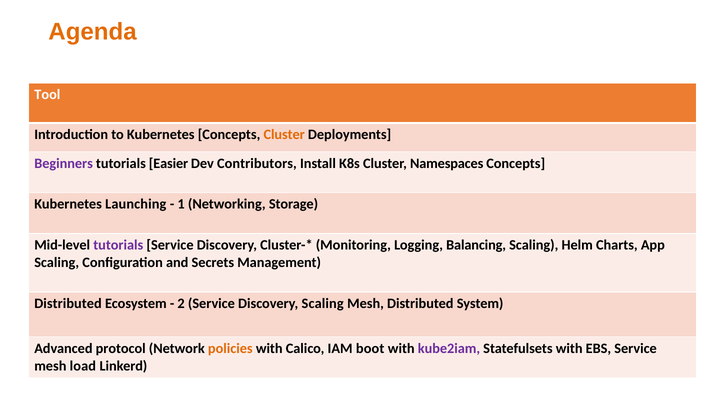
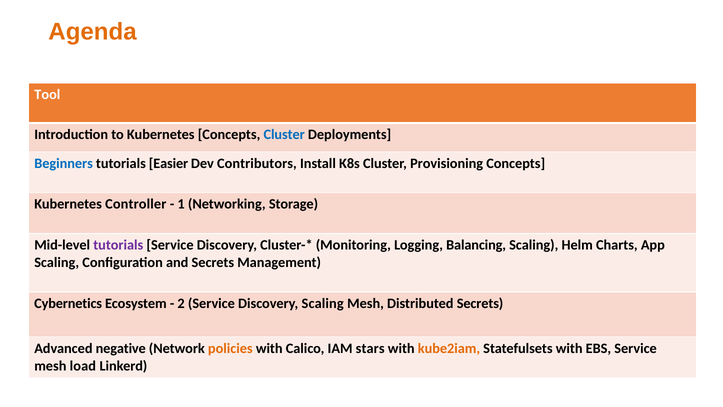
Cluster at (284, 135) colour: orange -> blue
Beginners colour: purple -> blue
Namespaces: Namespaces -> Provisioning
Launching: Launching -> Controller
Distributed at (68, 303): Distributed -> Cybernetics
Distributed System: System -> Secrets
protocol: protocol -> negative
boot: boot -> stars
kube2iam colour: purple -> orange
